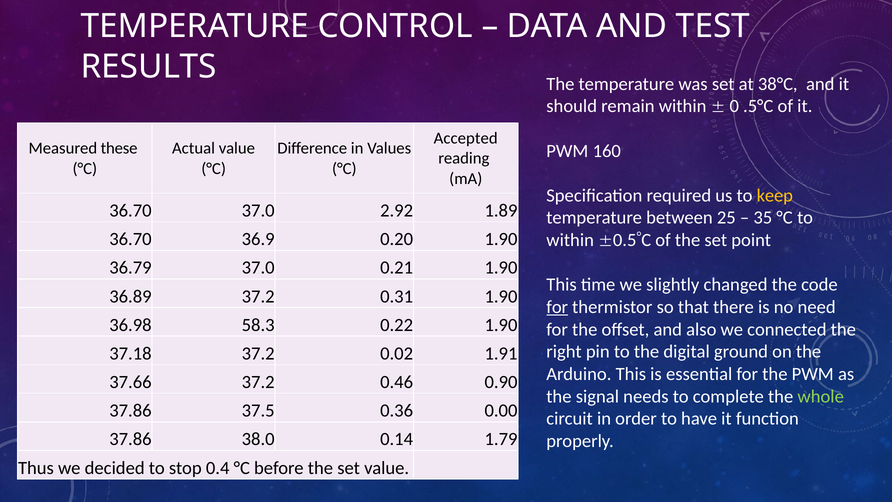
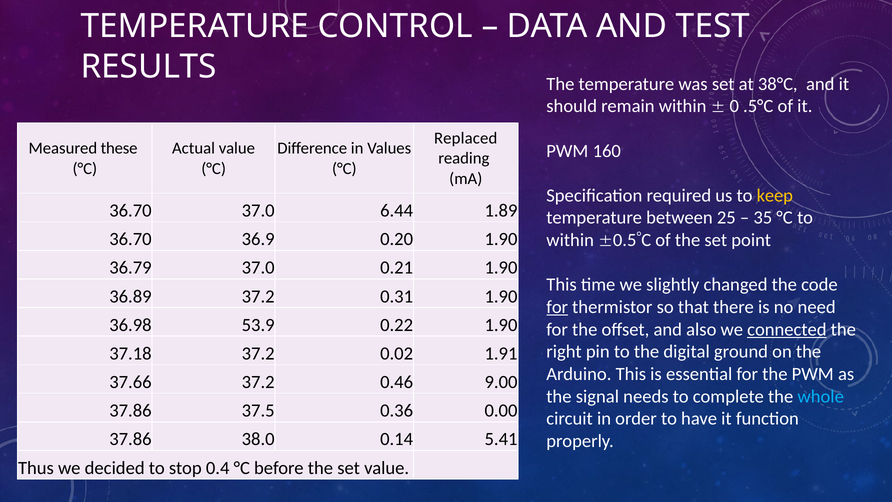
Accepted: Accepted -> Replaced
2.92: 2.92 -> 6.44
58.3: 58.3 -> 53.9
connected underline: none -> present
0.90: 0.90 -> 9.00
whole colour: light green -> light blue
1.79: 1.79 -> 5.41
